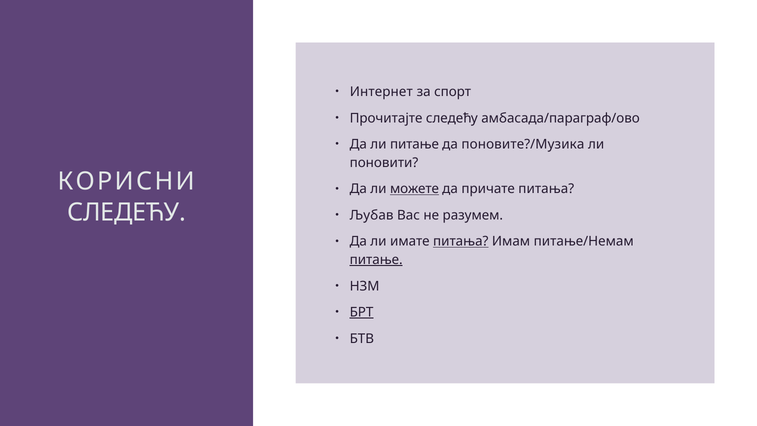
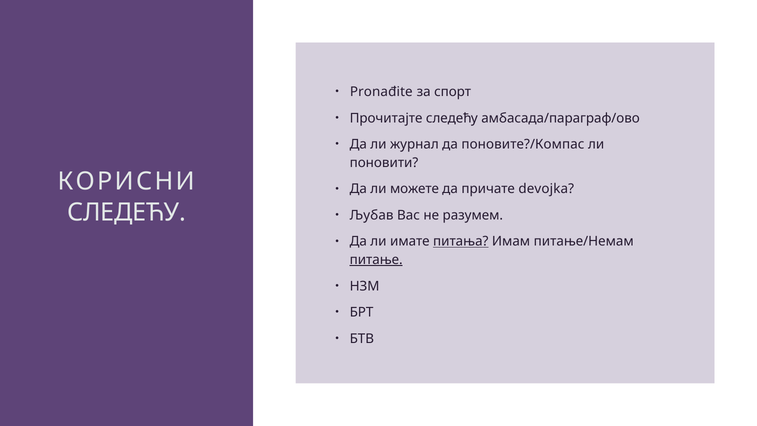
Интернет: Интернет -> Pronađite
ли питање: питање -> журнал
поновите?/Музика: поновите?/Музика -> поновите?/Компас
можете underline: present -> none
причате питања: питања -> devojka
БРТ underline: present -> none
